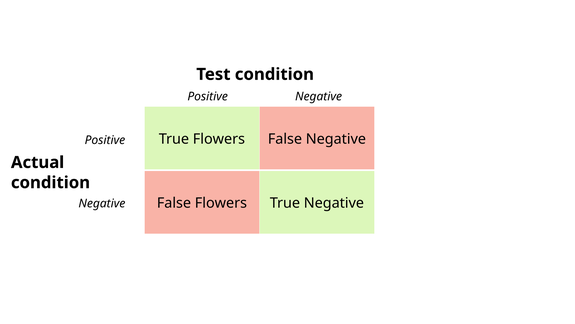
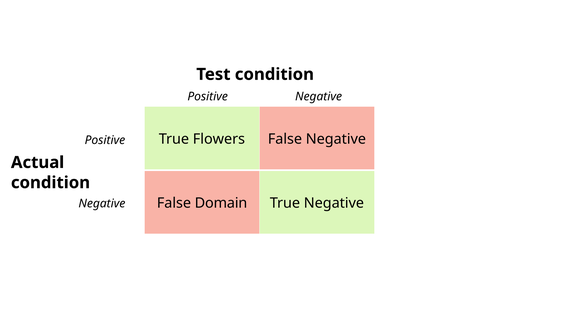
False Flowers: Flowers -> Domain
